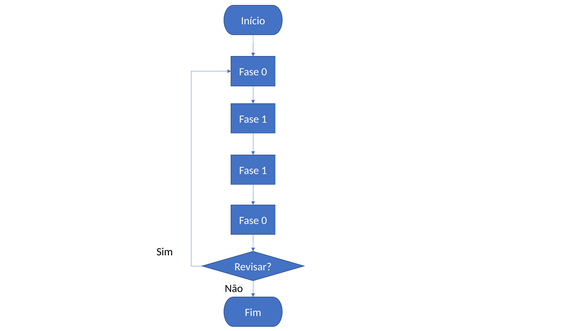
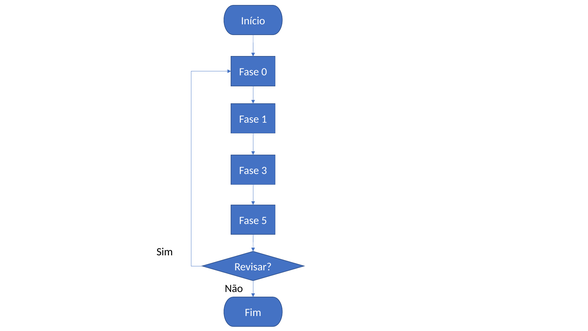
1 at (264, 170): 1 -> 3
0 at (264, 220): 0 -> 5
